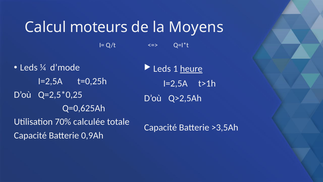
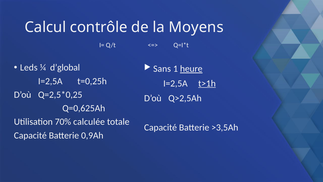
moteurs: moteurs -> contrôle
d’mode: d’mode -> d’global
Leds at (162, 69): Leds -> Sans
t>1h underline: none -> present
